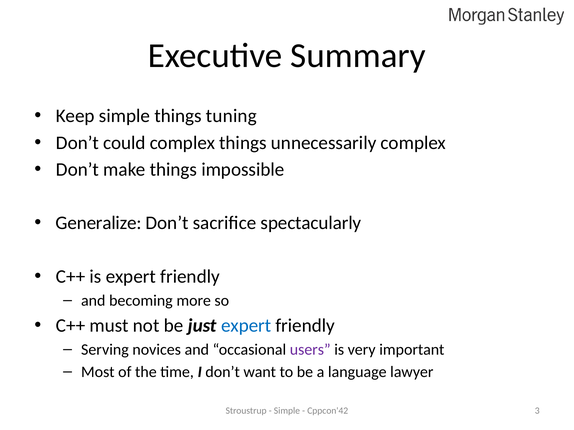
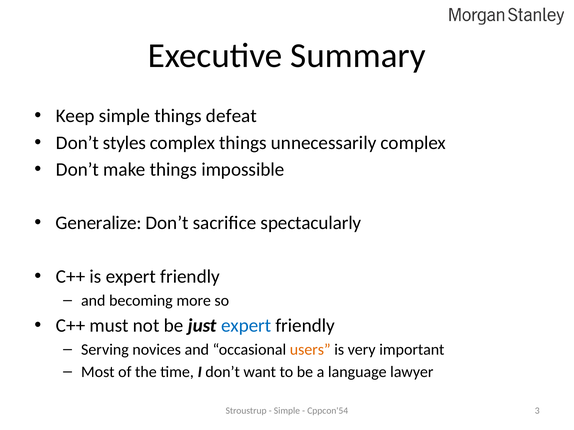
tuning: tuning -> defeat
could: could -> styles
users colour: purple -> orange
Cppcon'42: Cppcon'42 -> Cppcon'54
